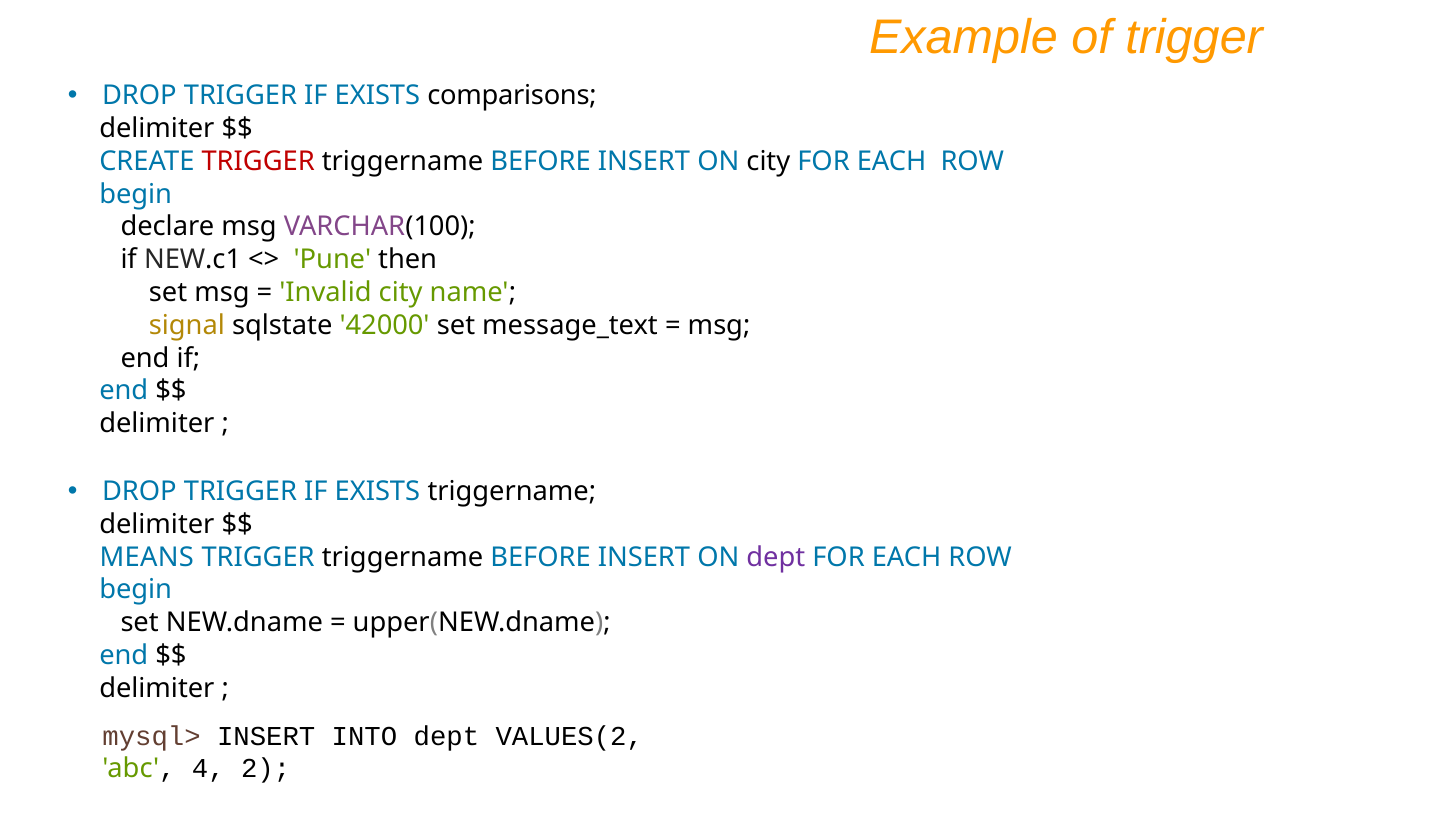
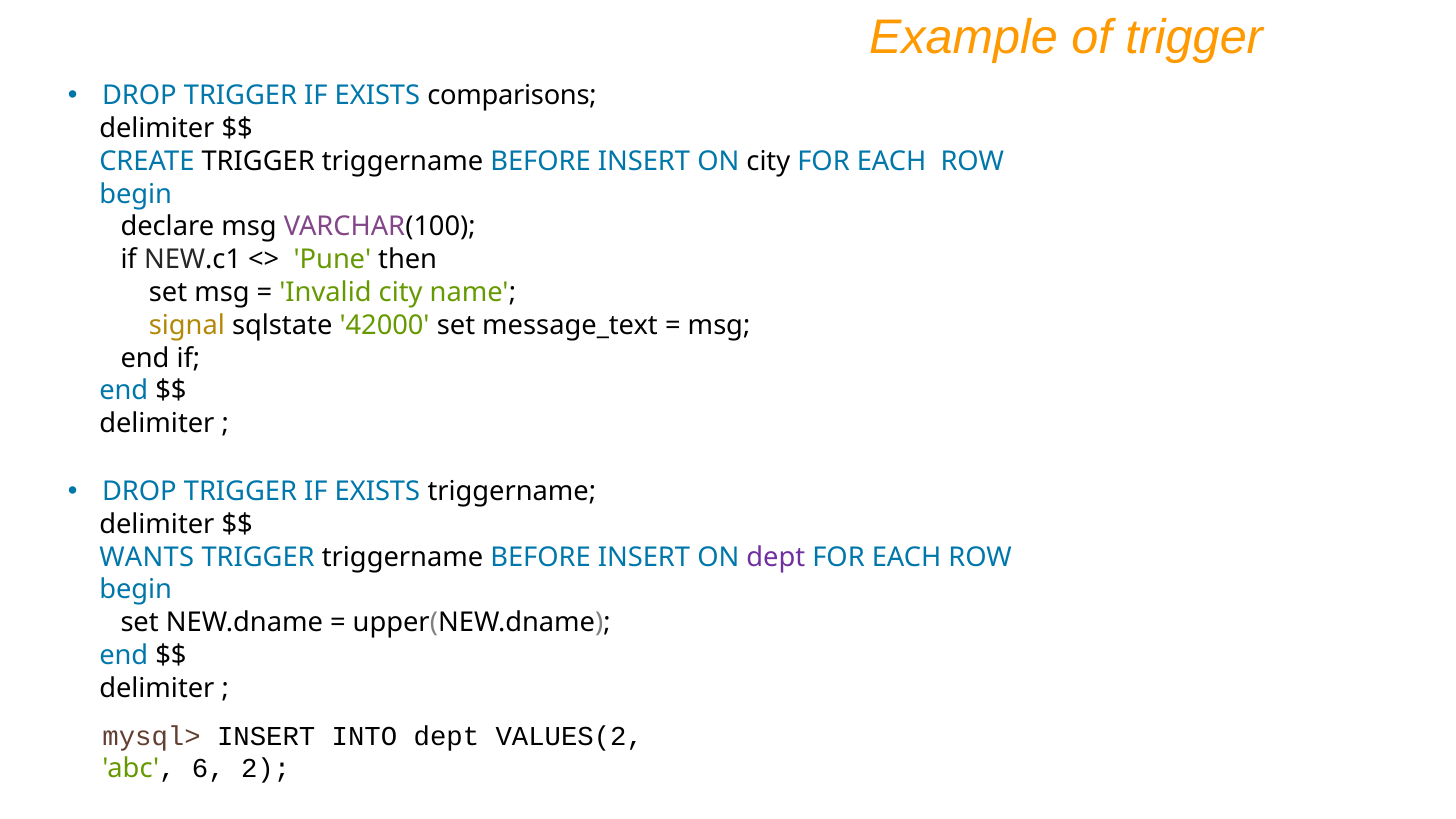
TRIGGER at (258, 161) colour: red -> black
MEANS: MEANS -> WANTS
4: 4 -> 6
